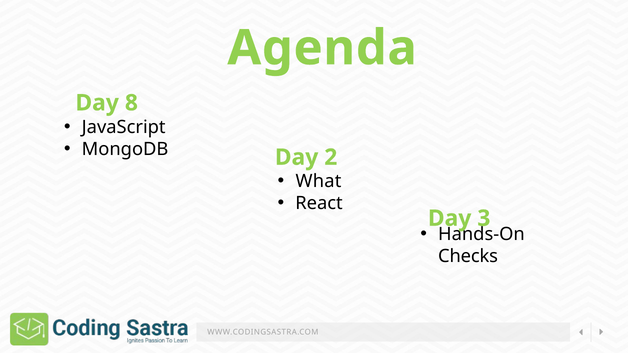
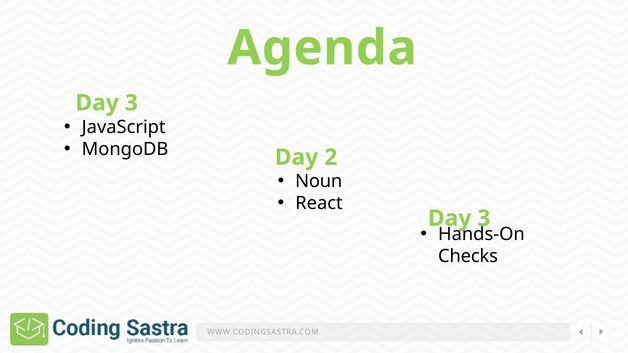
8 at (131, 103): 8 -> 3
What: What -> Noun
